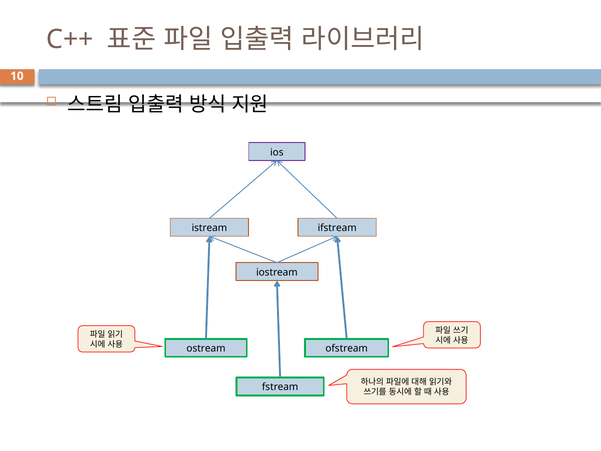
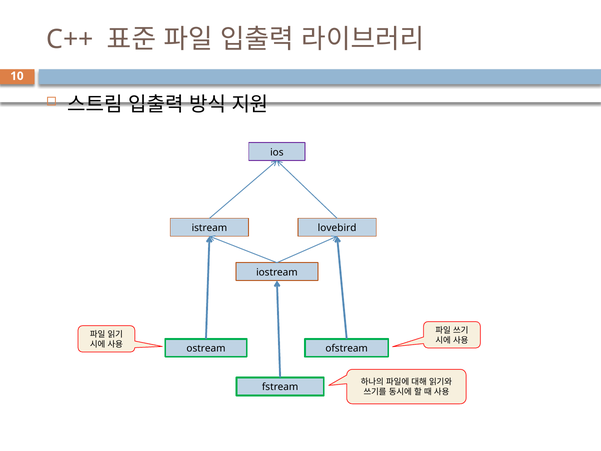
ifstream: ifstream -> lovebird
